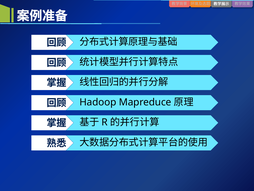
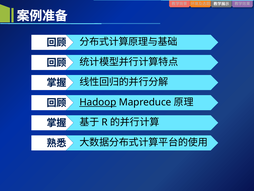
Hadoop underline: none -> present
